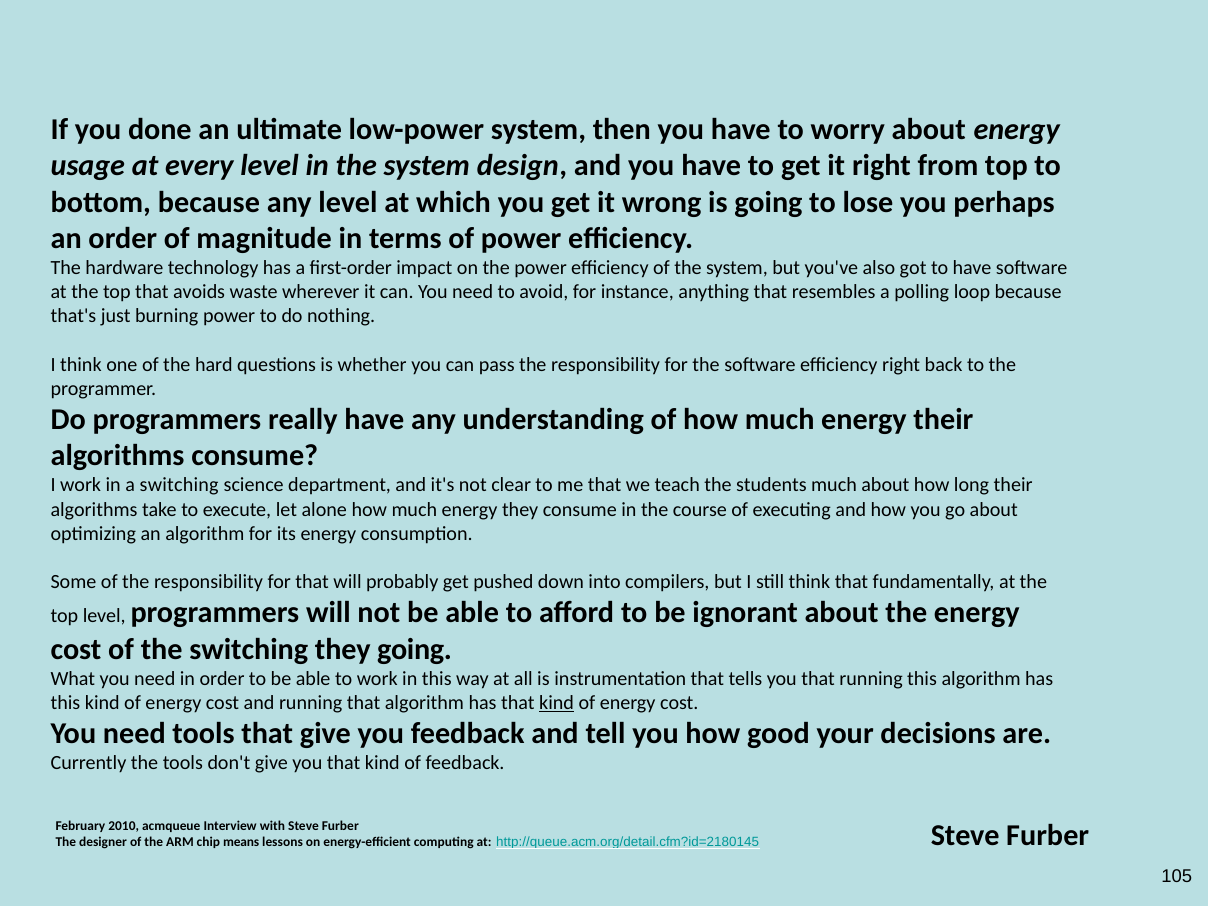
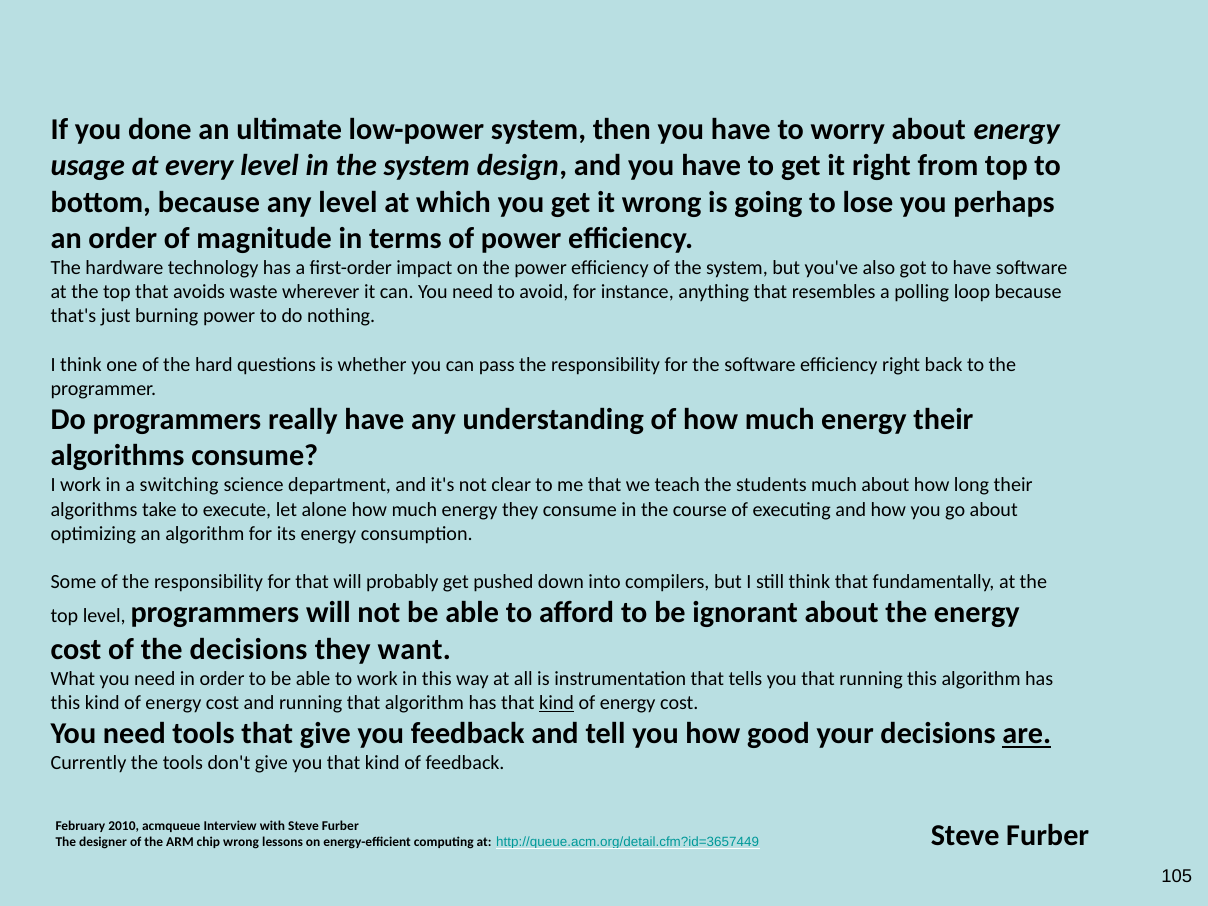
the switching: switching -> decisions
they going: going -> want
are underline: none -> present
chip means: means -> wrong
http://queue.acm.org/detail.cfm?id=2180145: http://queue.acm.org/detail.cfm?id=2180145 -> http://queue.acm.org/detail.cfm?id=3657449
